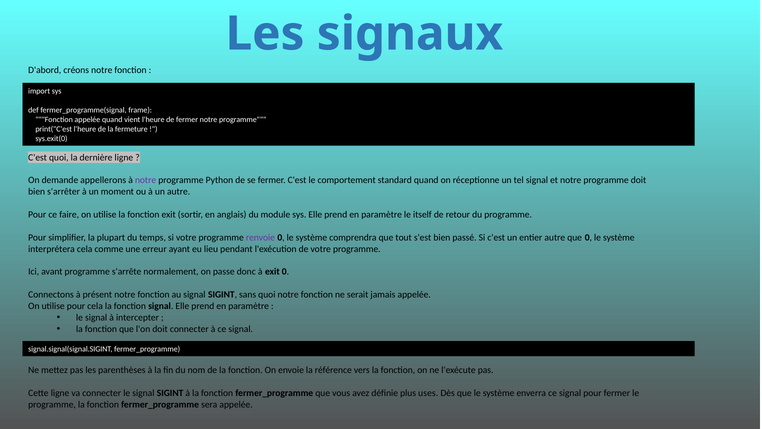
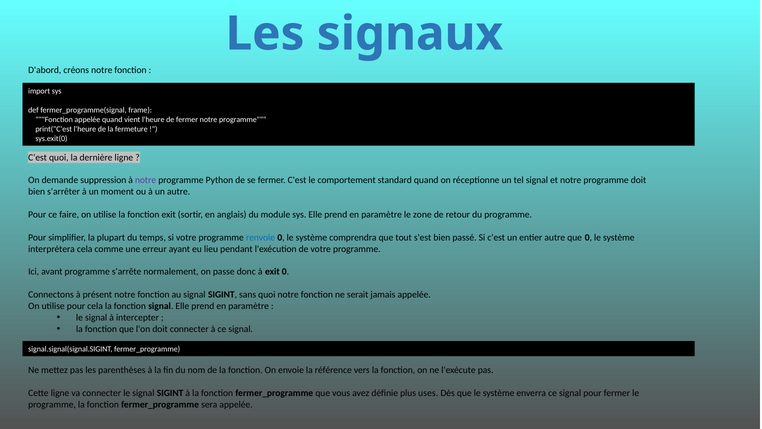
appellerons: appellerons -> suppression
itself: itself -> zone
renvoie colour: purple -> blue
